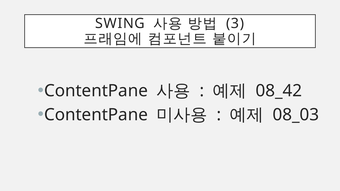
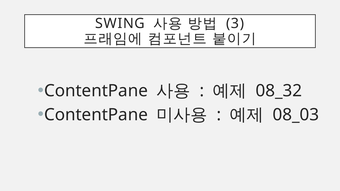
08_42: 08_42 -> 08_32
